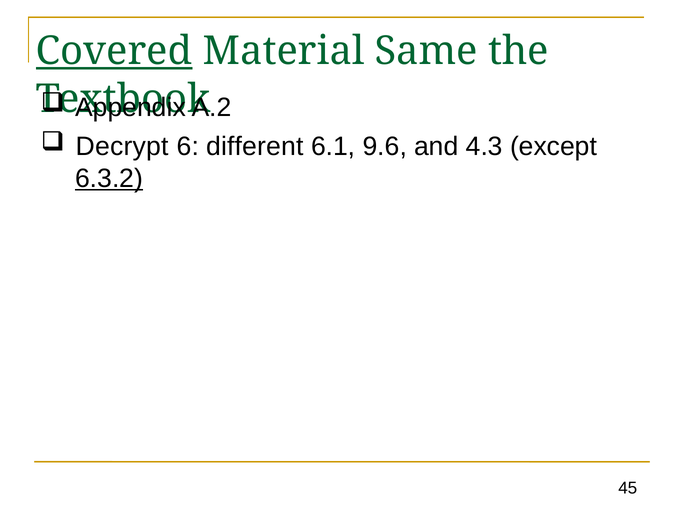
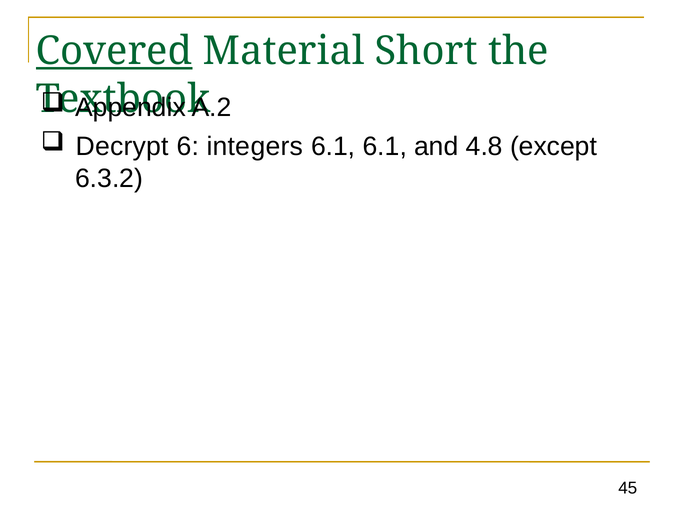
Same: Same -> Short
different: different -> integers
6.1 9.6: 9.6 -> 6.1
4.3: 4.3 -> 4.8
6.3.2 underline: present -> none
